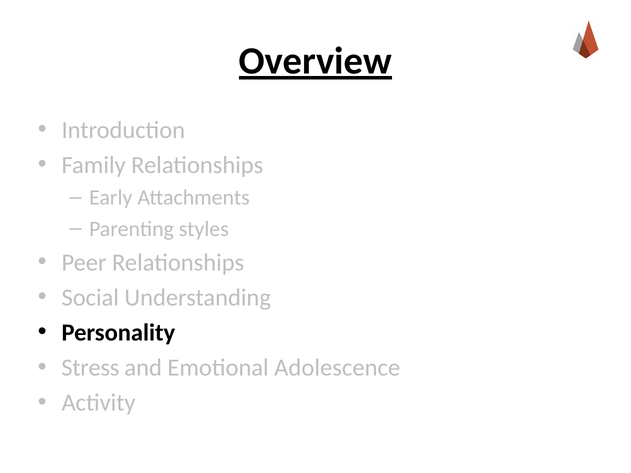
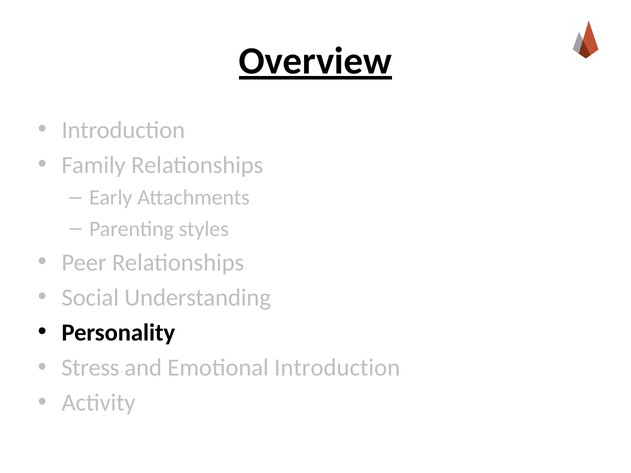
Emotional Adolescence: Adolescence -> Introduction
